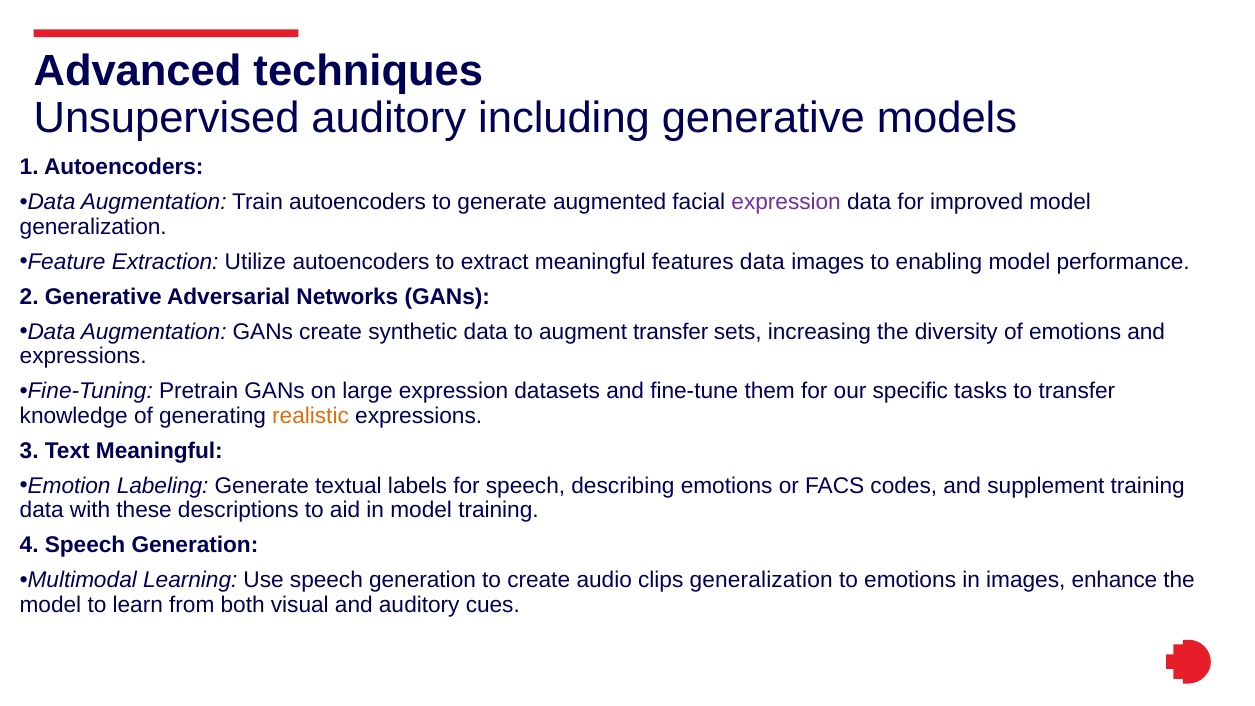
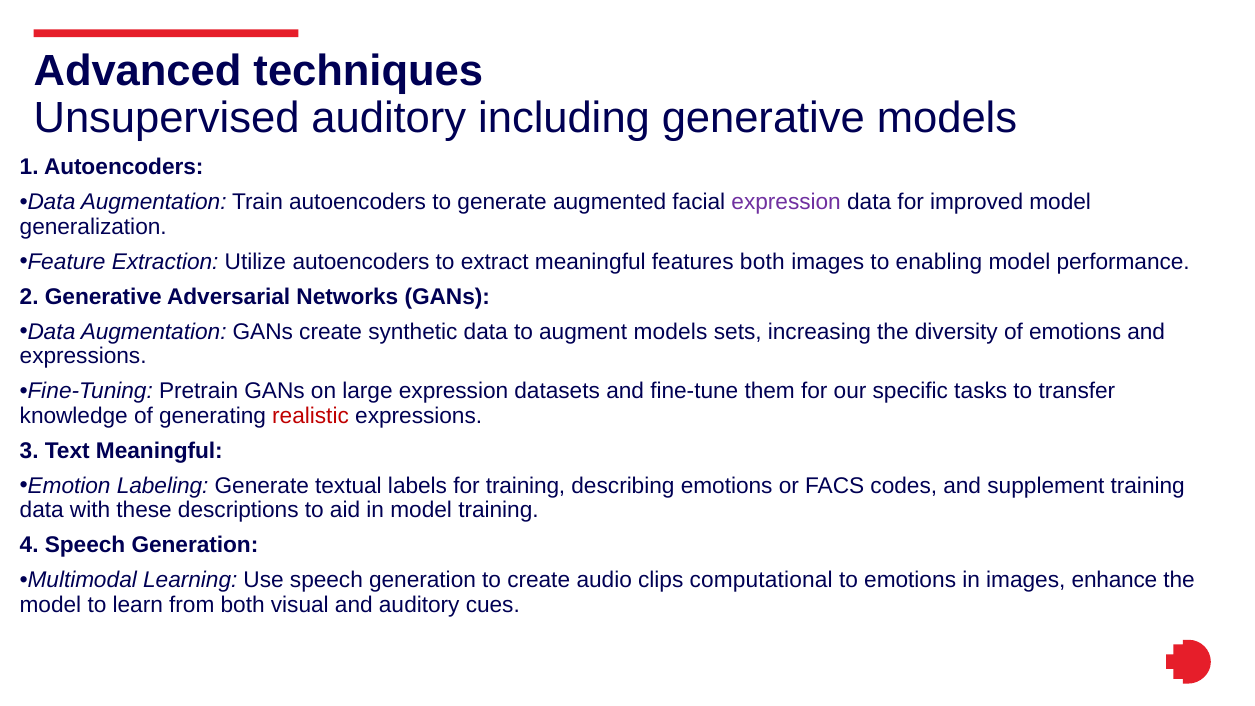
features data: data -> both
augment transfer: transfer -> models
realistic colour: orange -> red
for speech: speech -> training
clips generalization: generalization -> computational
